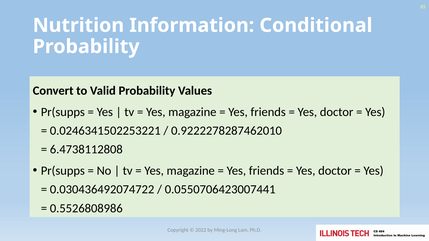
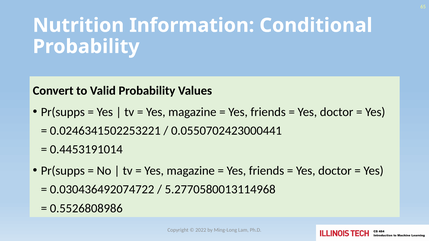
0.9222278287462010: 0.9222278287462010 -> 0.0550702423000441
6.4738112808: 6.4738112808 -> 0.4453191014
0.0550706423007441: 0.0550706423007441 -> 5.2770580013114968
